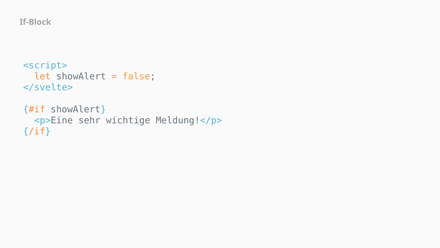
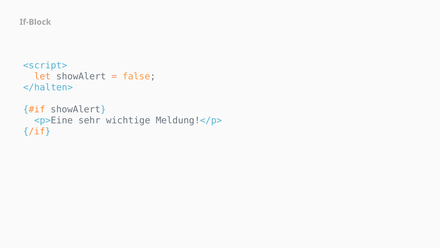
</svelte>: </svelte> -> </halten>
